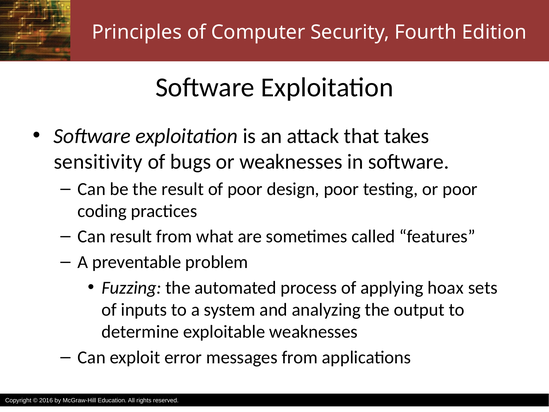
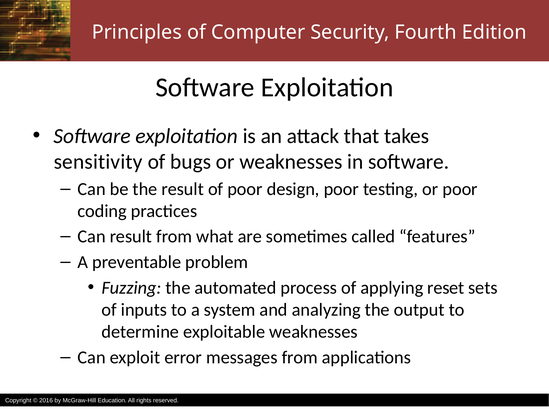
hoax: hoax -> reset
